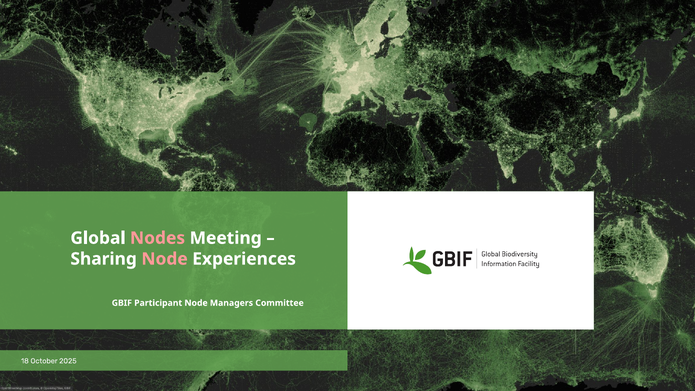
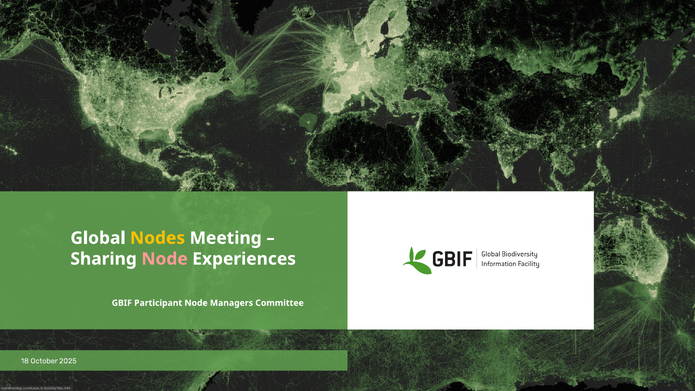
Nodes colour: pink -> yellow
